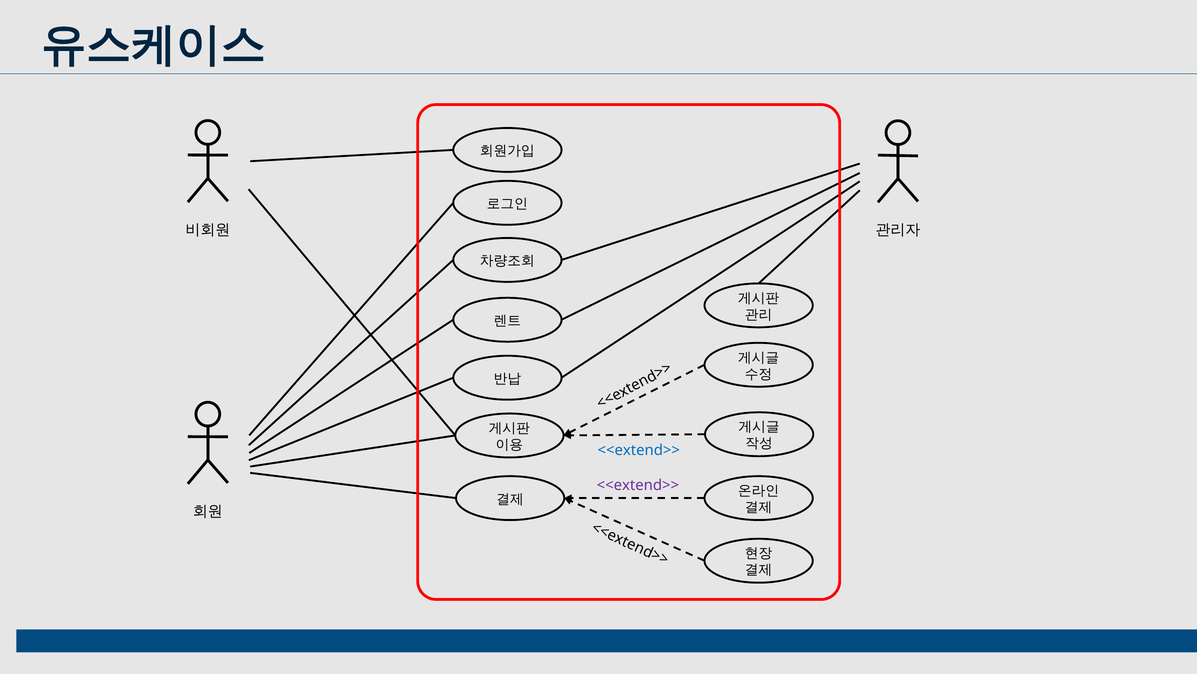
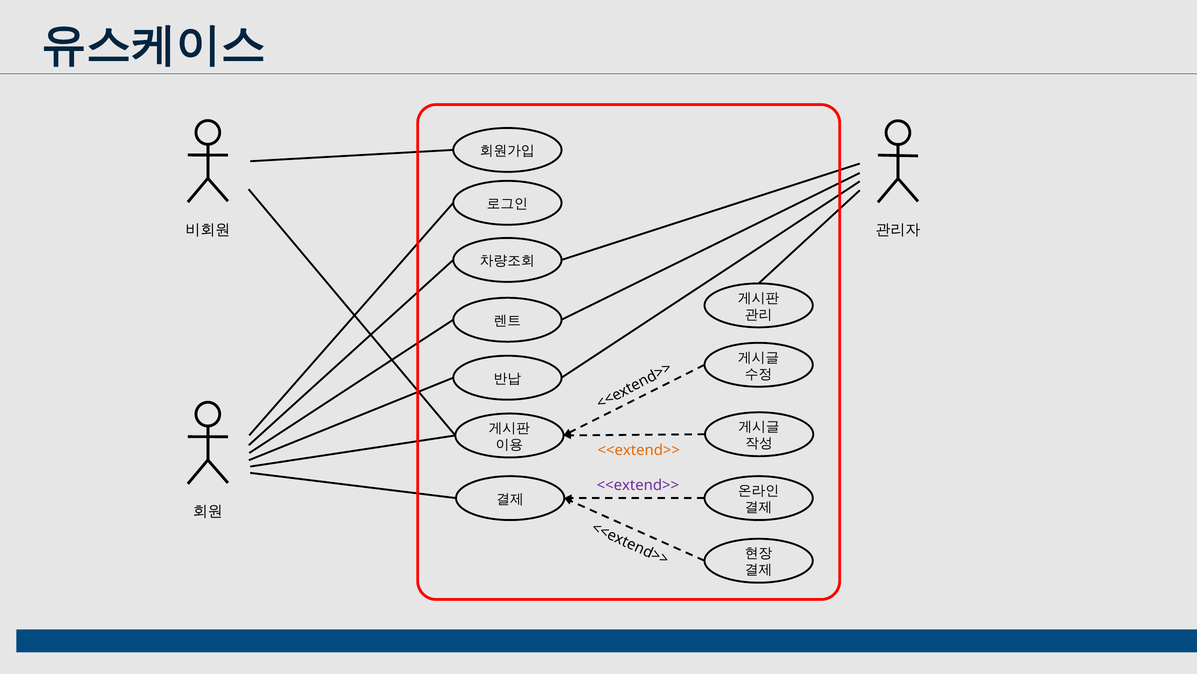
<<extend>> at (639, 450) colour: blue -> orange
